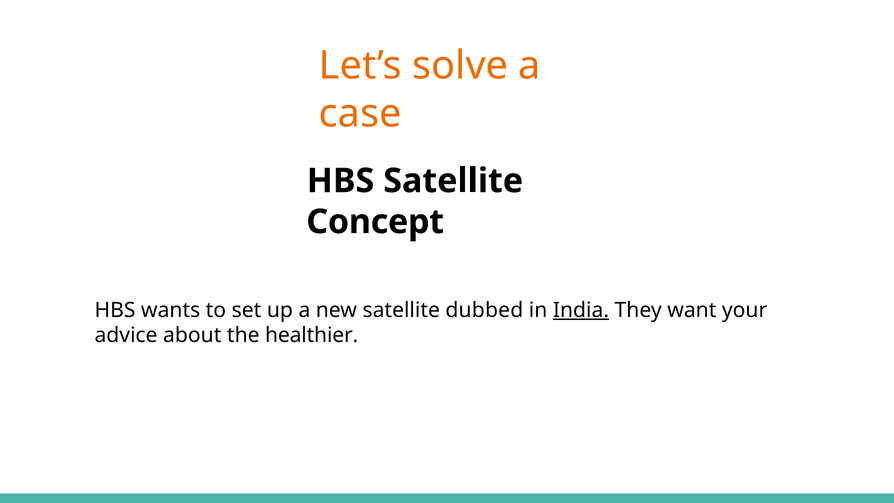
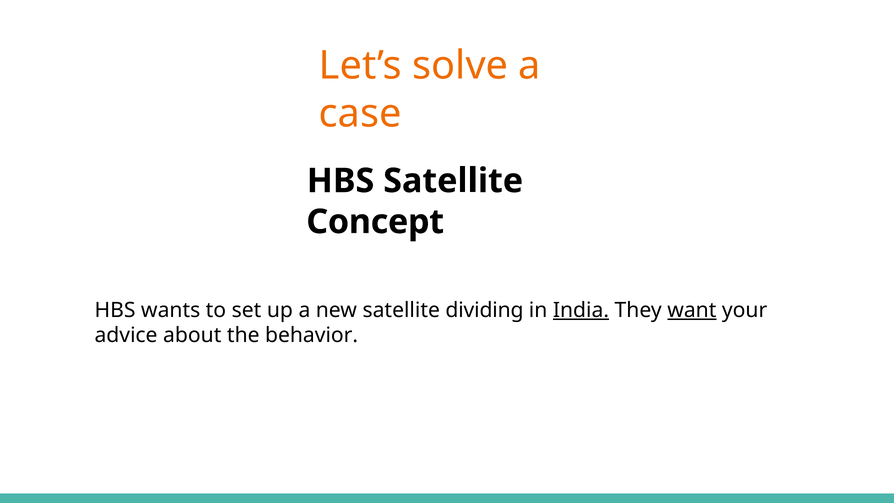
dubbed: dubbed -> dividing
want underline: none -> present
healthier: healthier -> behavior
